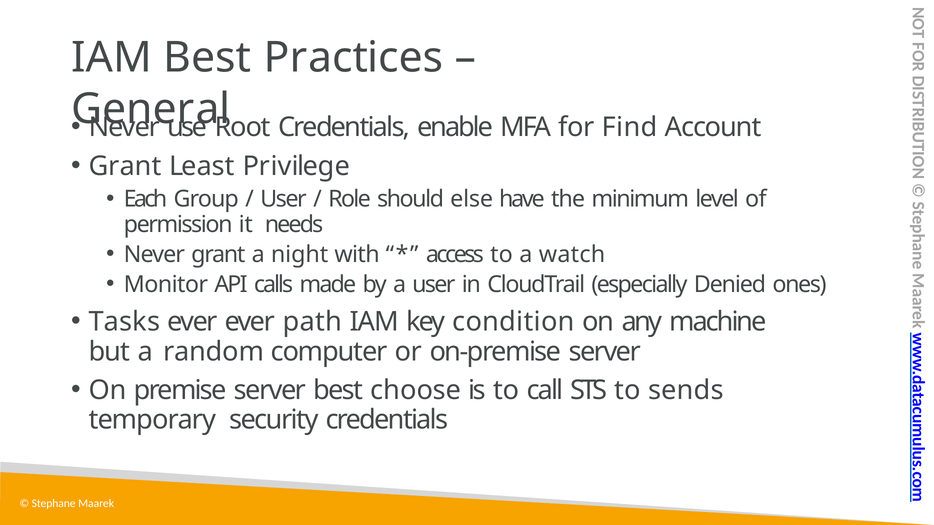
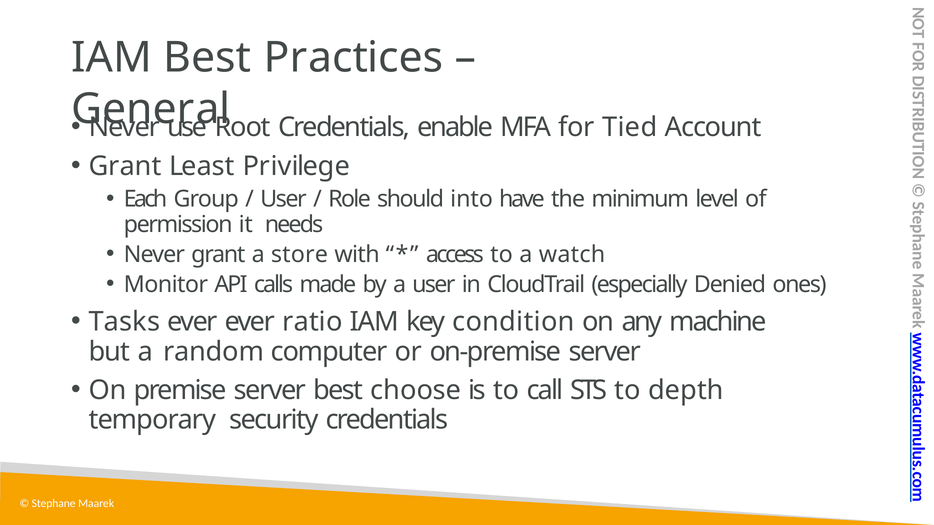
Find: Find -> Tied
else: else -> into
night: night -> store
path: path -> ratio
sends: sends -> depth
